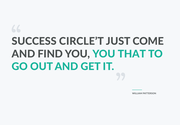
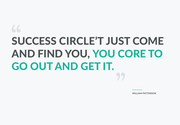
THAT: THAT -> CORE
